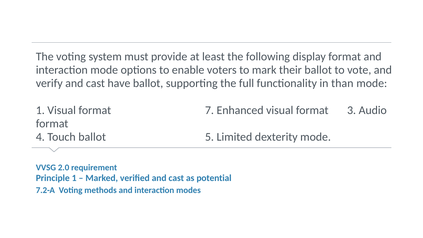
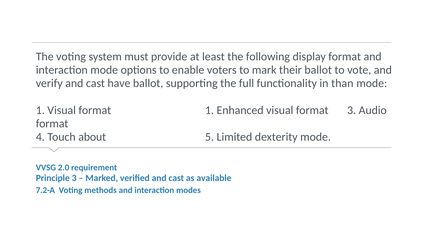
format 7: 7 -> 1
Touch ballot: ballot -> about
Principle 1: 1 -> 3
potential: potential -> available
